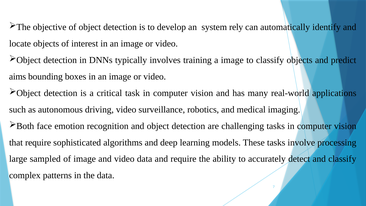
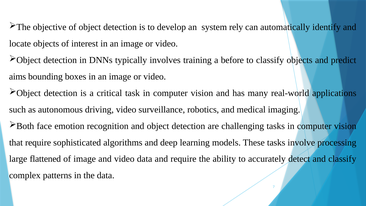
a image: image -> before
sampled: sampled -> flattened
